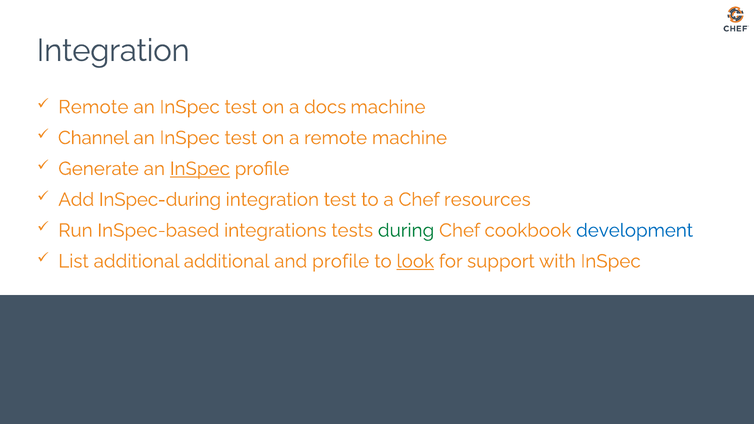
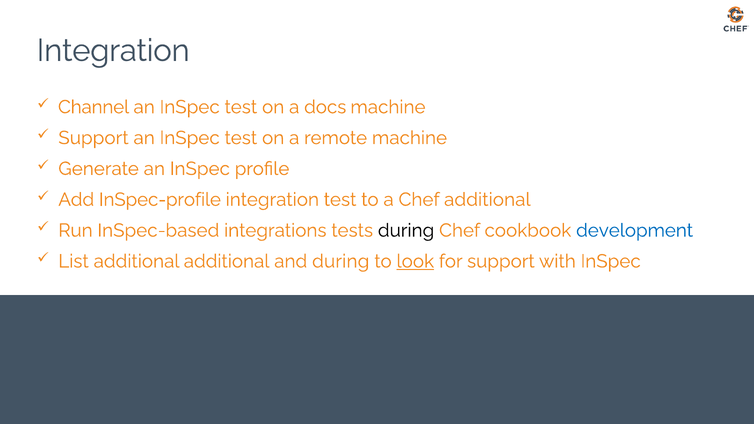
Remote at (93, 107): Remote -> Channel
Channel at (94, 138): Channel -> Support
InSpec at (200, 169) underline: present -> none
InSpec-during: InSpec-during -> InSpec-profile
Chef resources: resources -> additional
during at (406, 231) colour: green -> black
and profile: profile -> during
